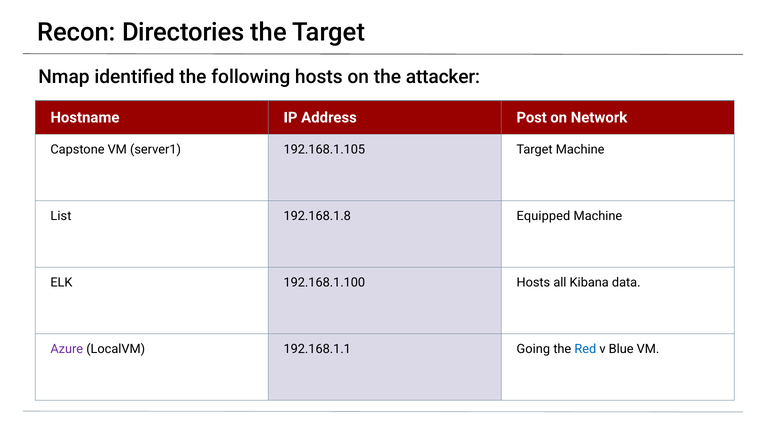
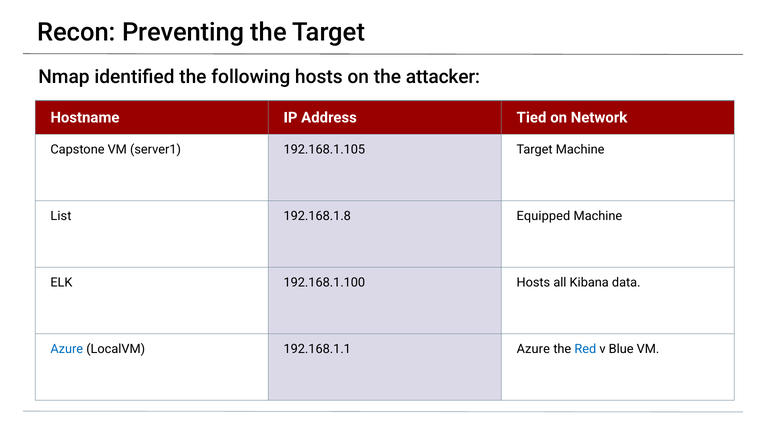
Directories: Directories -> Preventing
Post: Post -> Tied
Azure at (67, 349) colour: purple -> blue
192.168.1.1 Going: Going -> Azure
